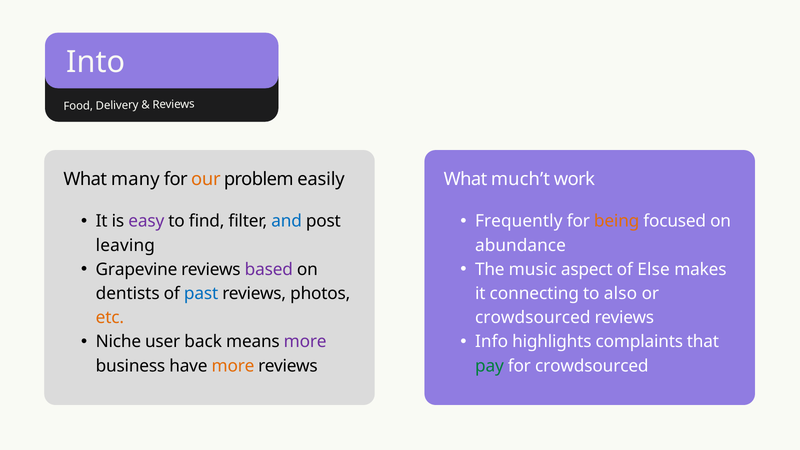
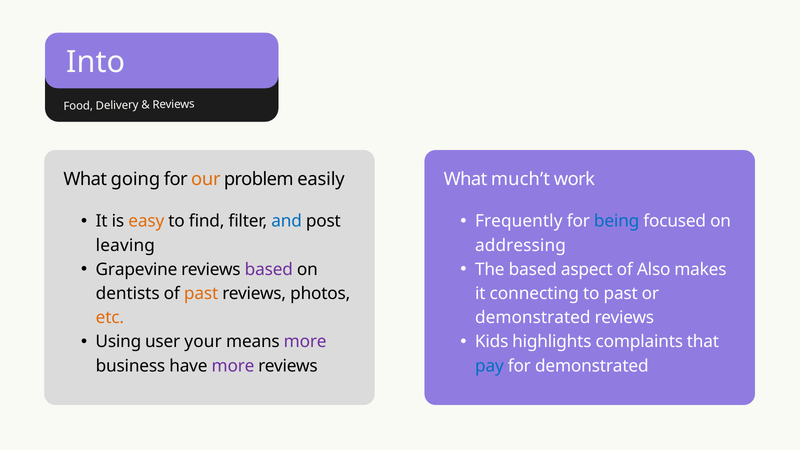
many: many -> going
easy colour: purple -> orange
being colour: orange -> blue
abundance: abundance -> addressing
The music: music -> based
Else: Else -> Also
past at (201, 294) colour: blue -> orange
to also: also -> past
crowdsourced at (533, 318): crowdsourced -> demonstrated
Niche: Niche -> Using
back: back -> your
Info: Info -> Kids
more at (233, 366) colour: orange -> purple
pay colour: green -> blue
for crowdsourced: crowdsourced -> demonstrated
